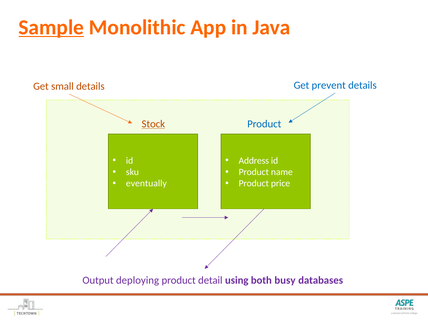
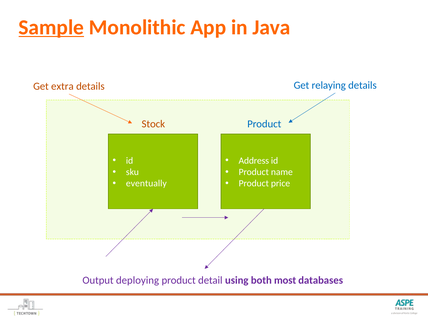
small: small -> extra
prevent: prevent -> relaying
Stock underline: present -> none
busy: busy -> most
